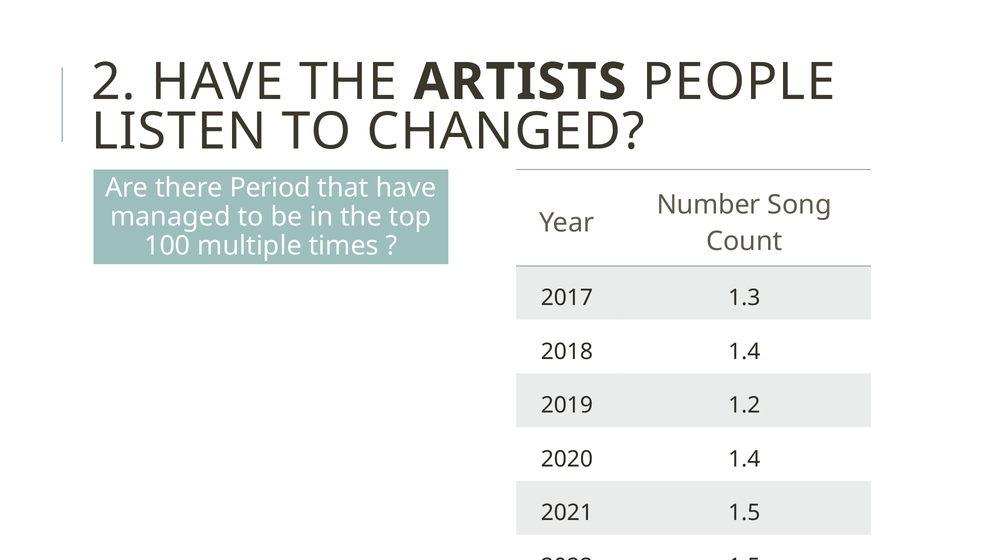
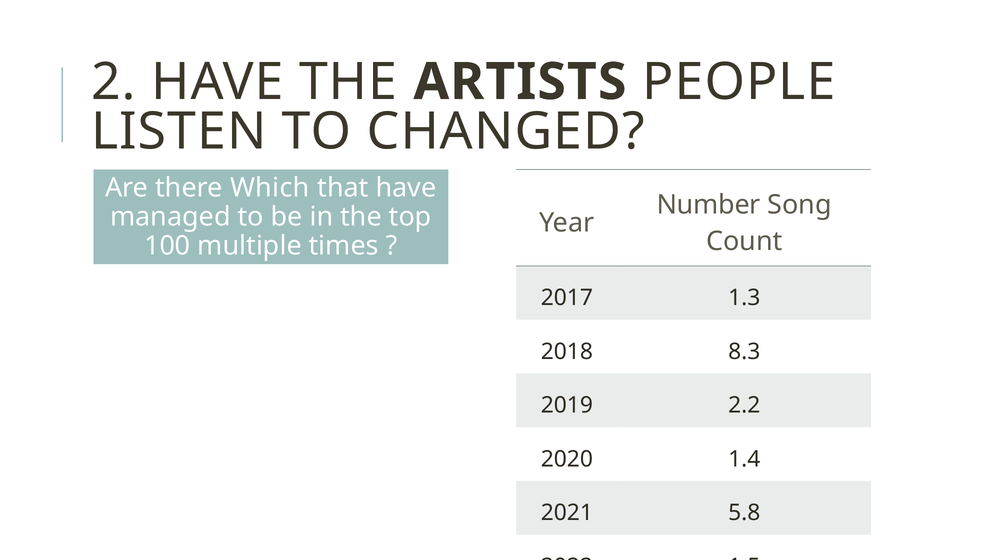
Period: Period -> Which
2018 1.4: 1.4 -> 8.3
1.2: 1.2 -> 2.2
2021 1.5: 1.5 -> 5.8
